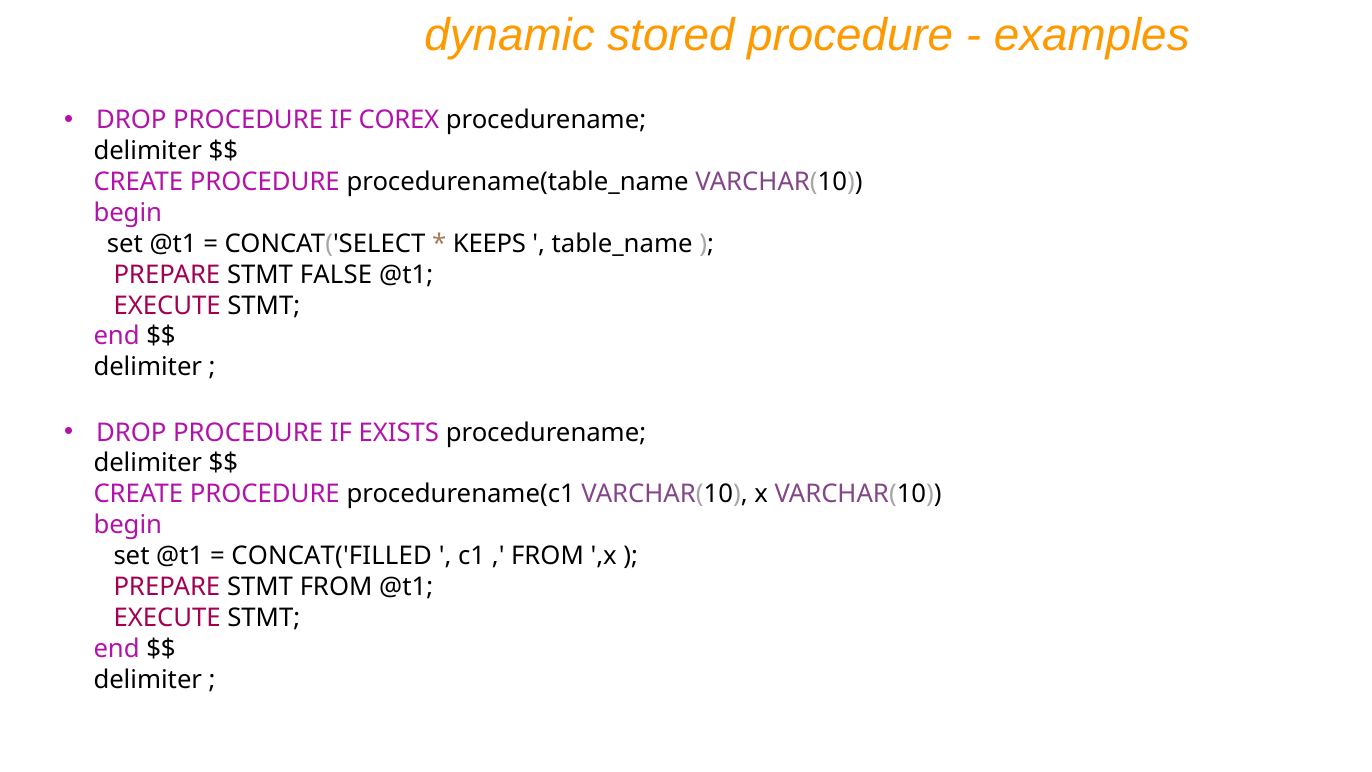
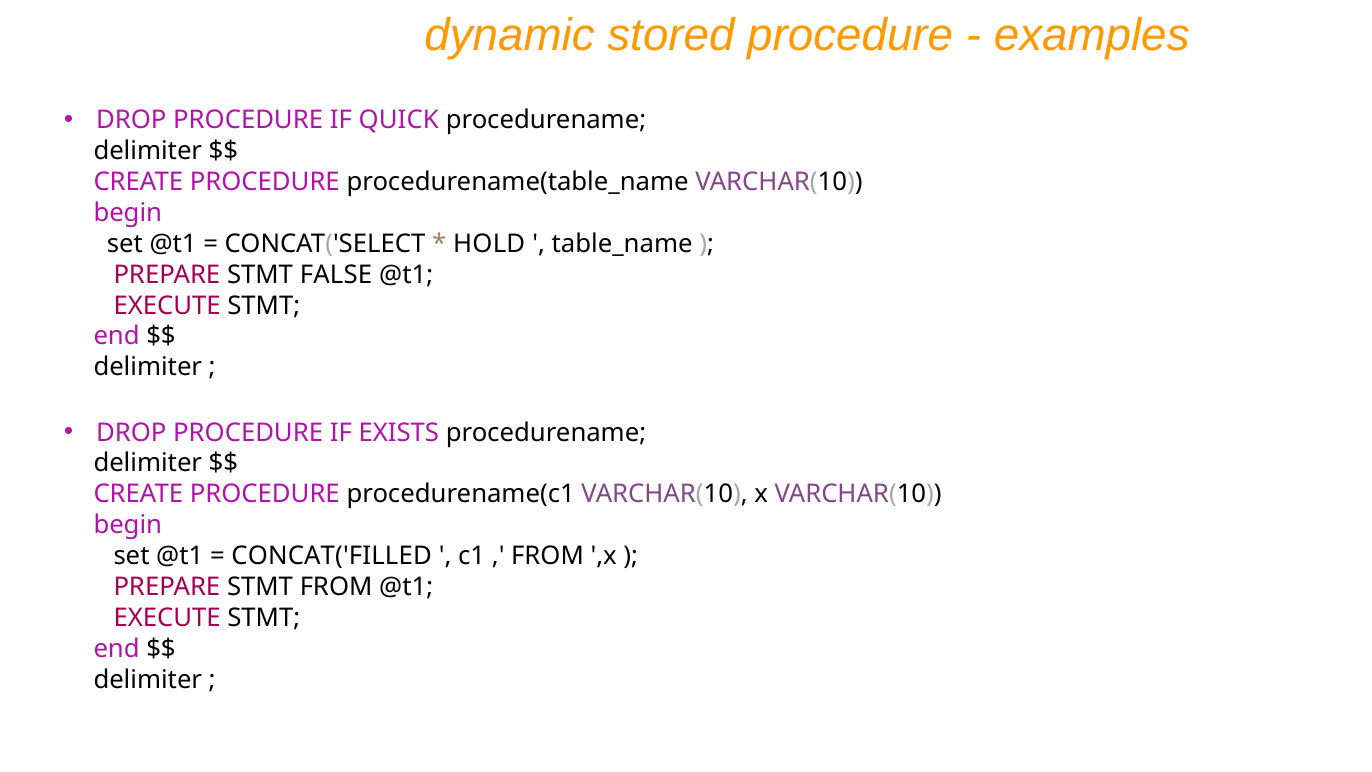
COREX: COREX -> QUICK
KEEPS: KEEPS -> HOLD
